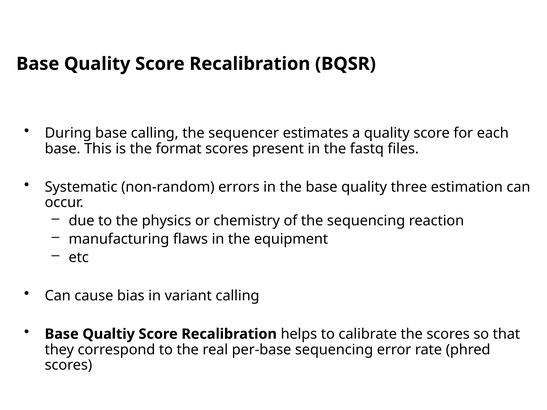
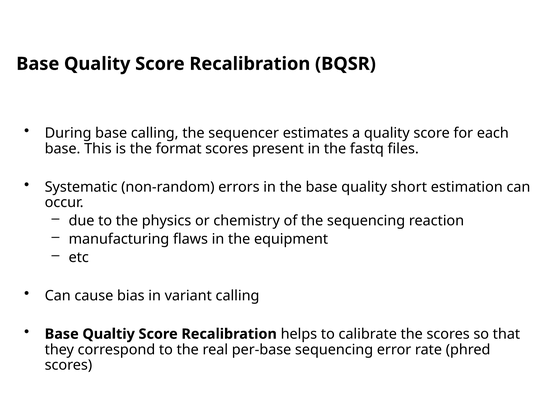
three: three -> short
